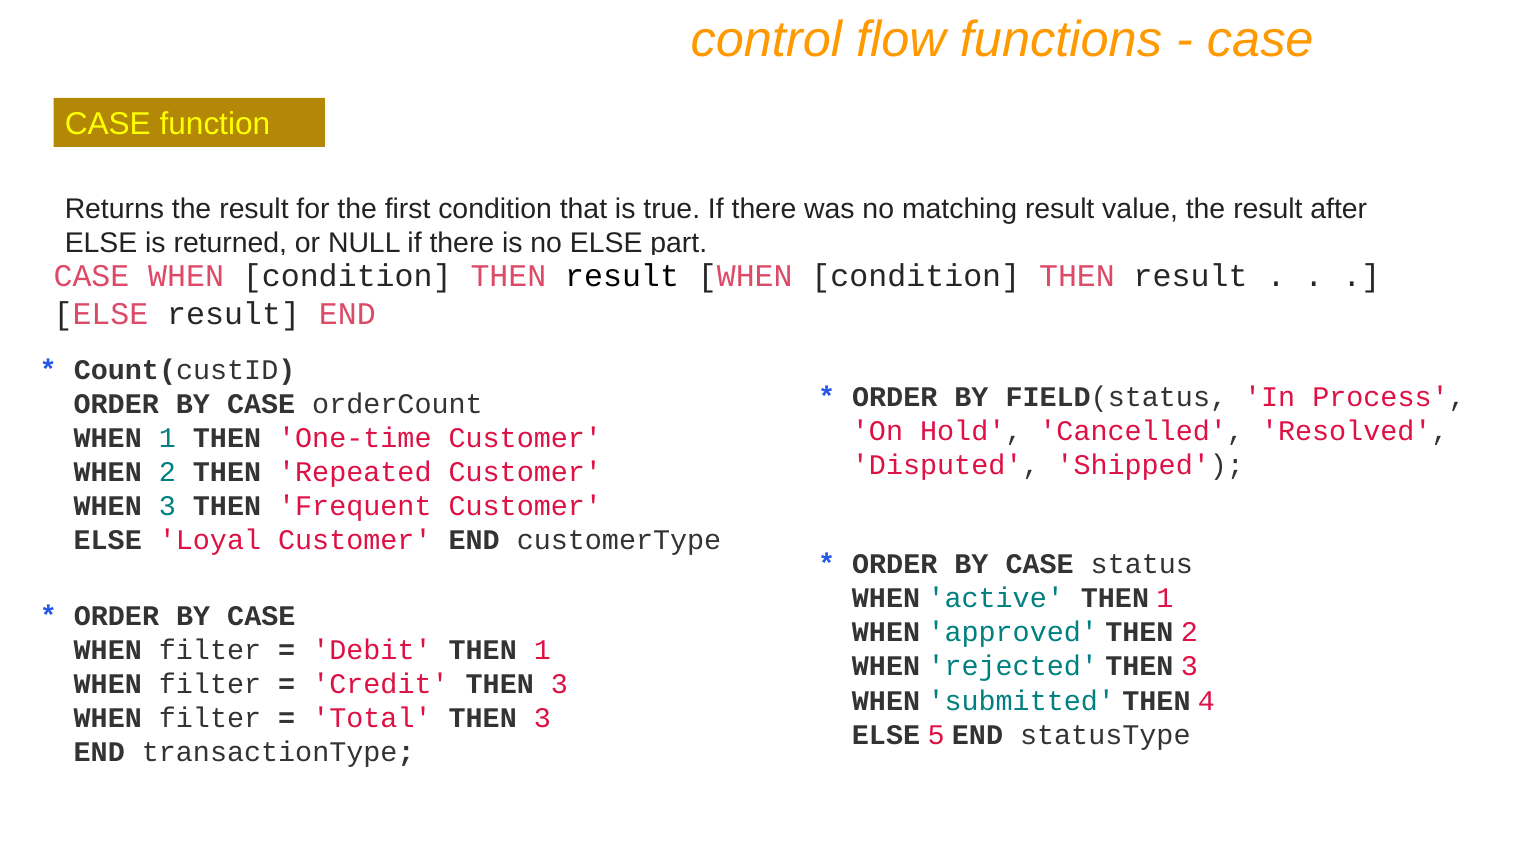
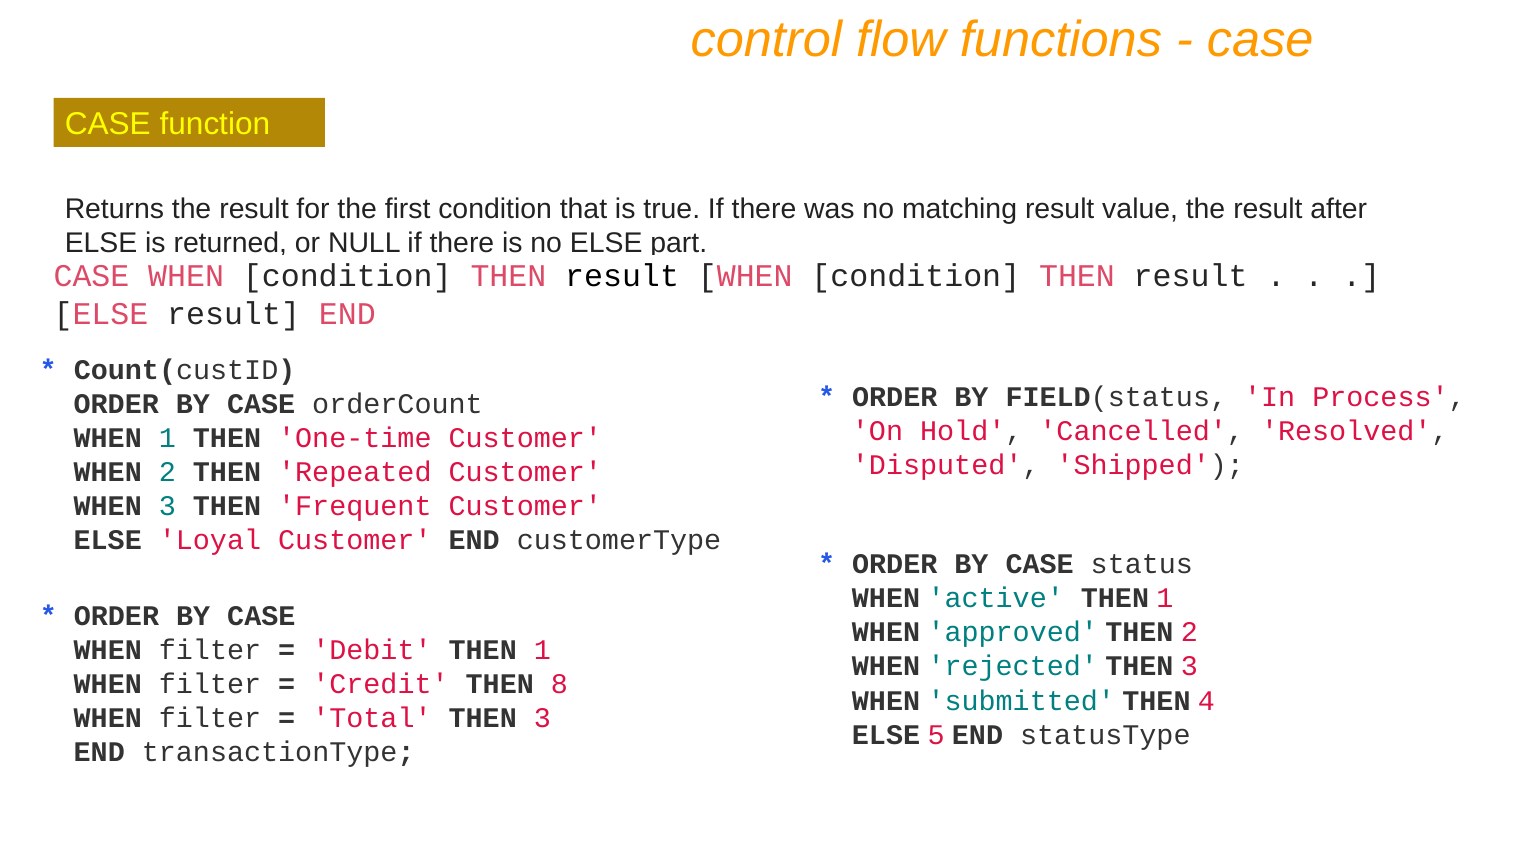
Credit THEN 3: 3 -> 8
